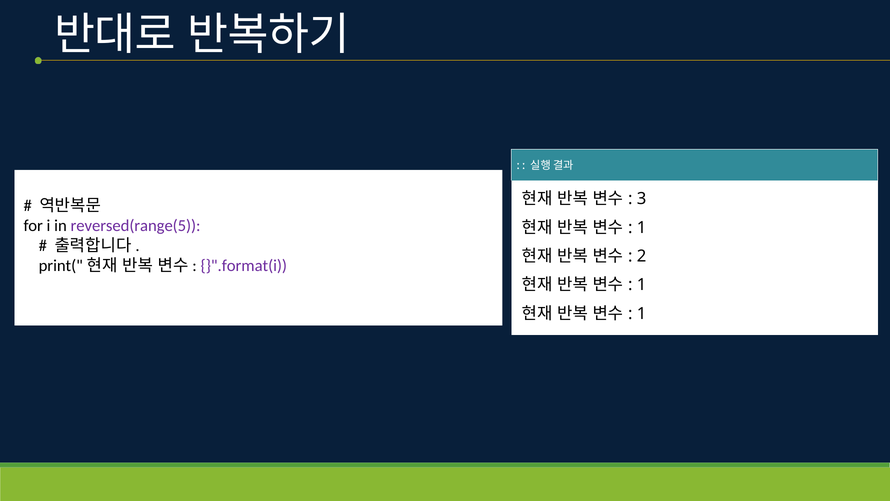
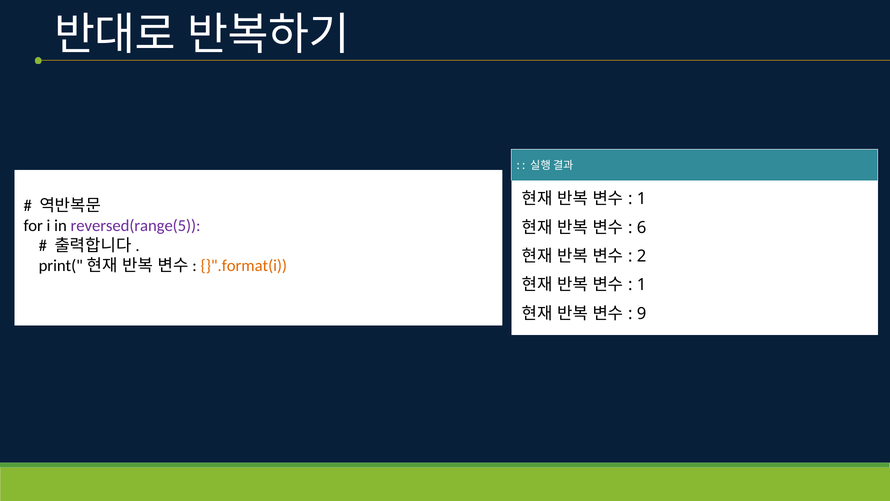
3 at (642, 199): 3 -> 1
1 at (642, 227): 1 -> 6
}".format(i colour: purple -> orange
1 at (642, 313): 1 -> 9
